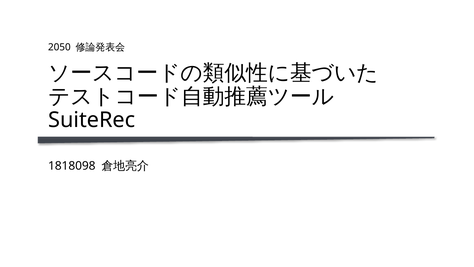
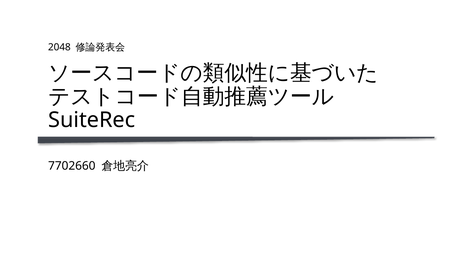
2050: 2050 -> 2048
1818098: 1818098 -> 7702660
